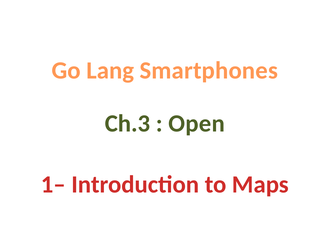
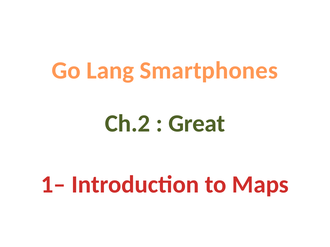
Ch.3: Ch.3 -> Ch.2
Open: Open -> Great
